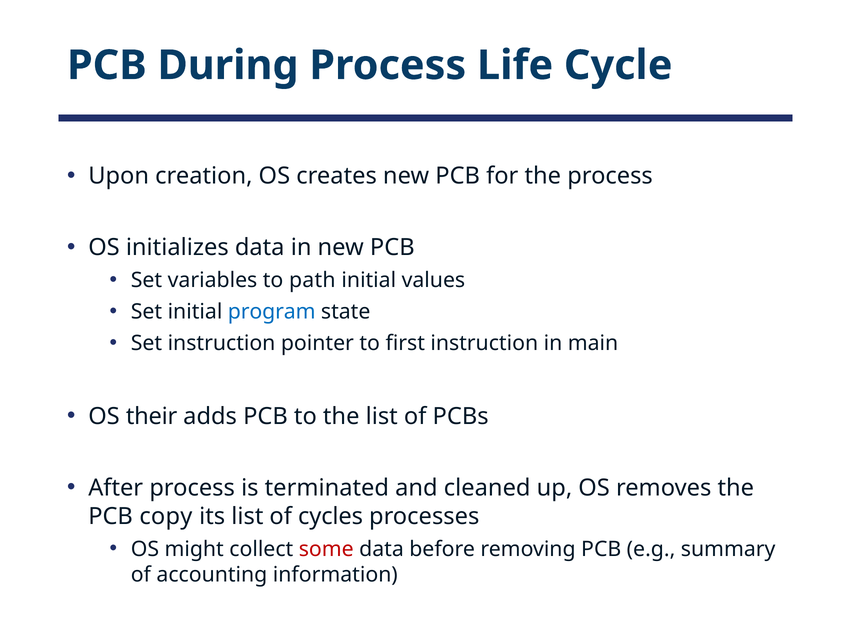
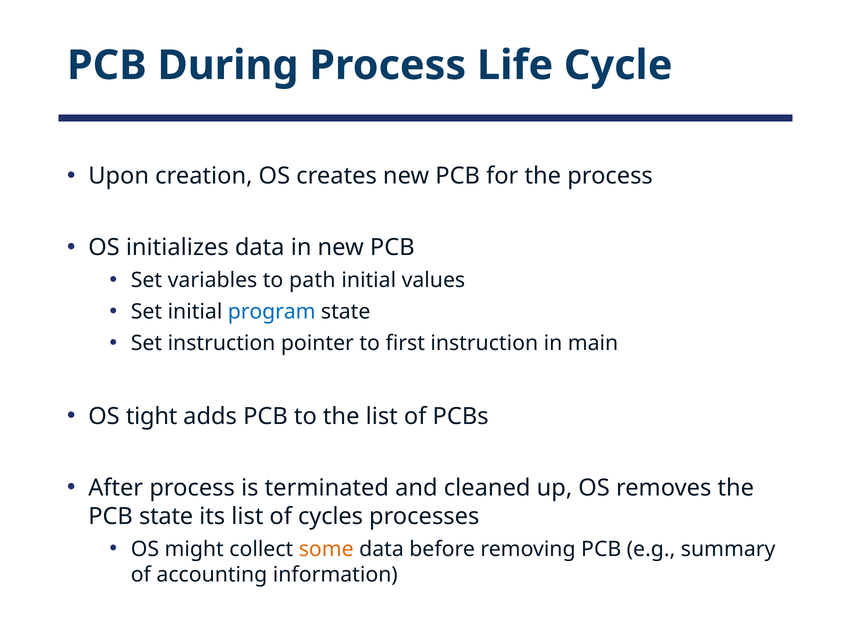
their: their -> tight
PCB copy: copy -> state
some colour: red -> orange
